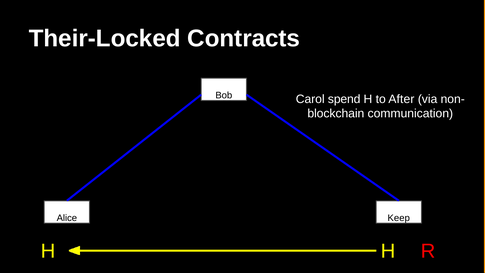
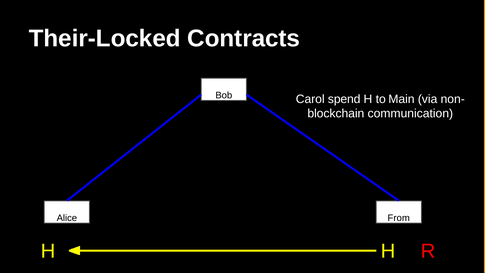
After: After -> Main
Keep: Keep -> From
